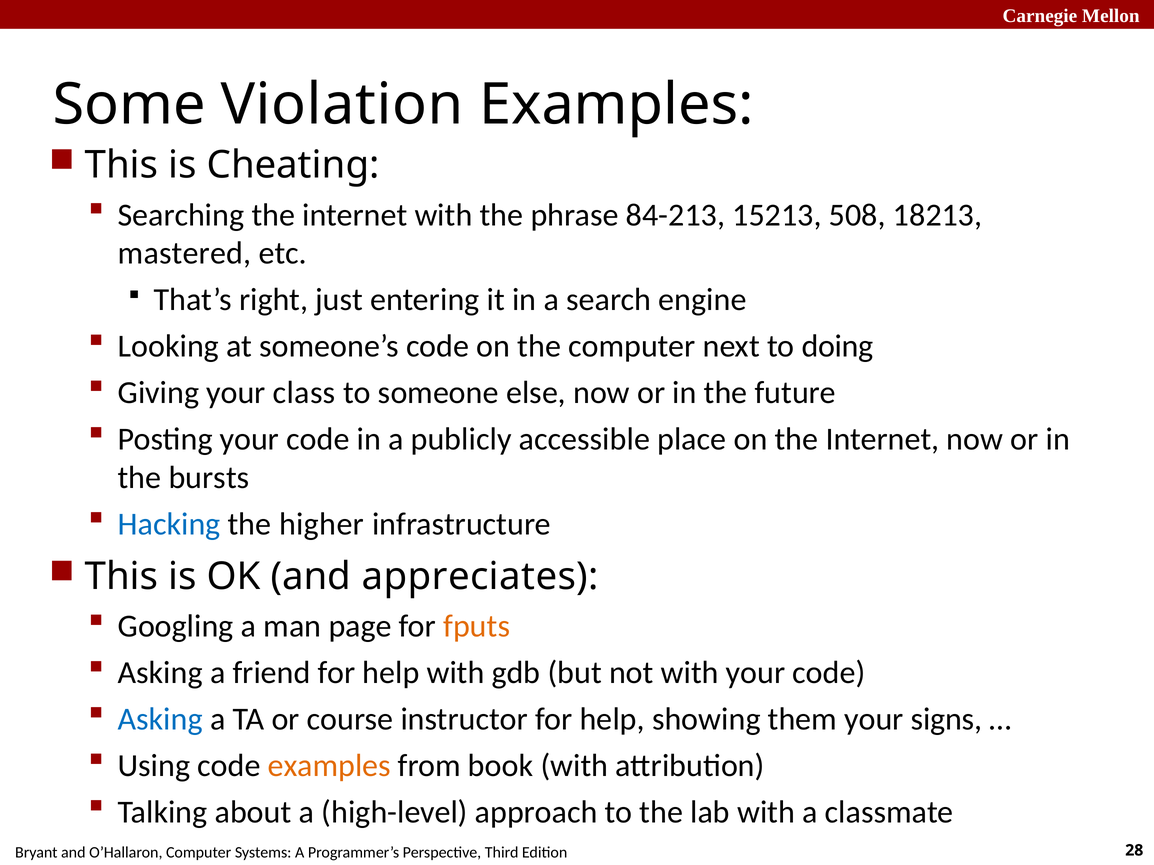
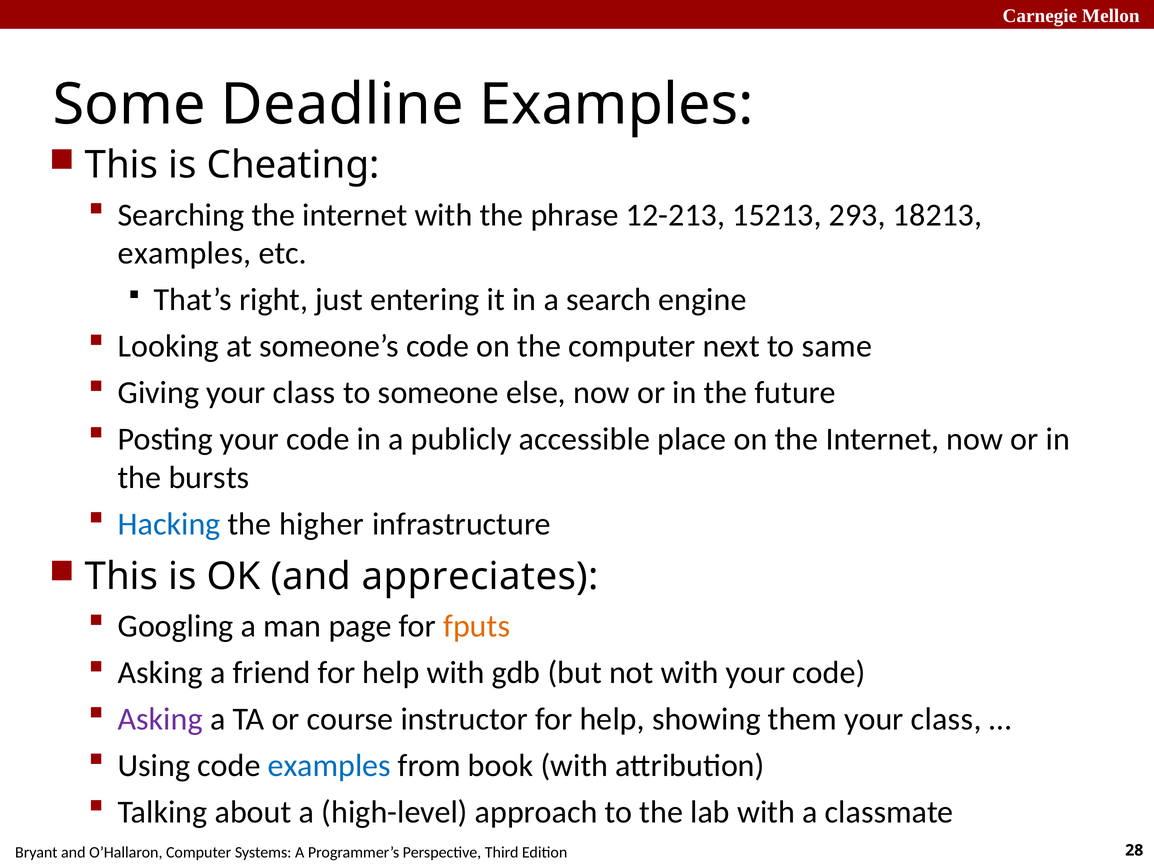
Violation: Violation -> Deadline
84-213: 84-213 -> 12-213
508: 508 -> 293
mastered at (185, 254): mastered -> examples
doing: doing -> same
Asking at (160, 720) colour: blue -> purple
them your signs: signs -> class
examples at (329, 766) colour: orange -> blue
